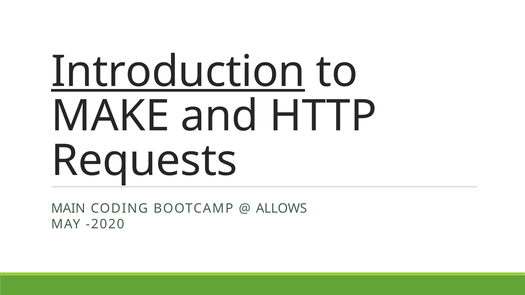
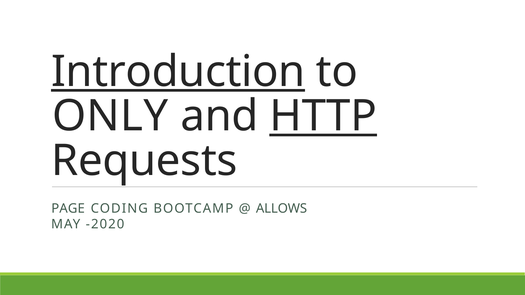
MAKE: MAKE -> ONLY
HTTP underline: none -> present
MAIN: MAIN -> PAGE
